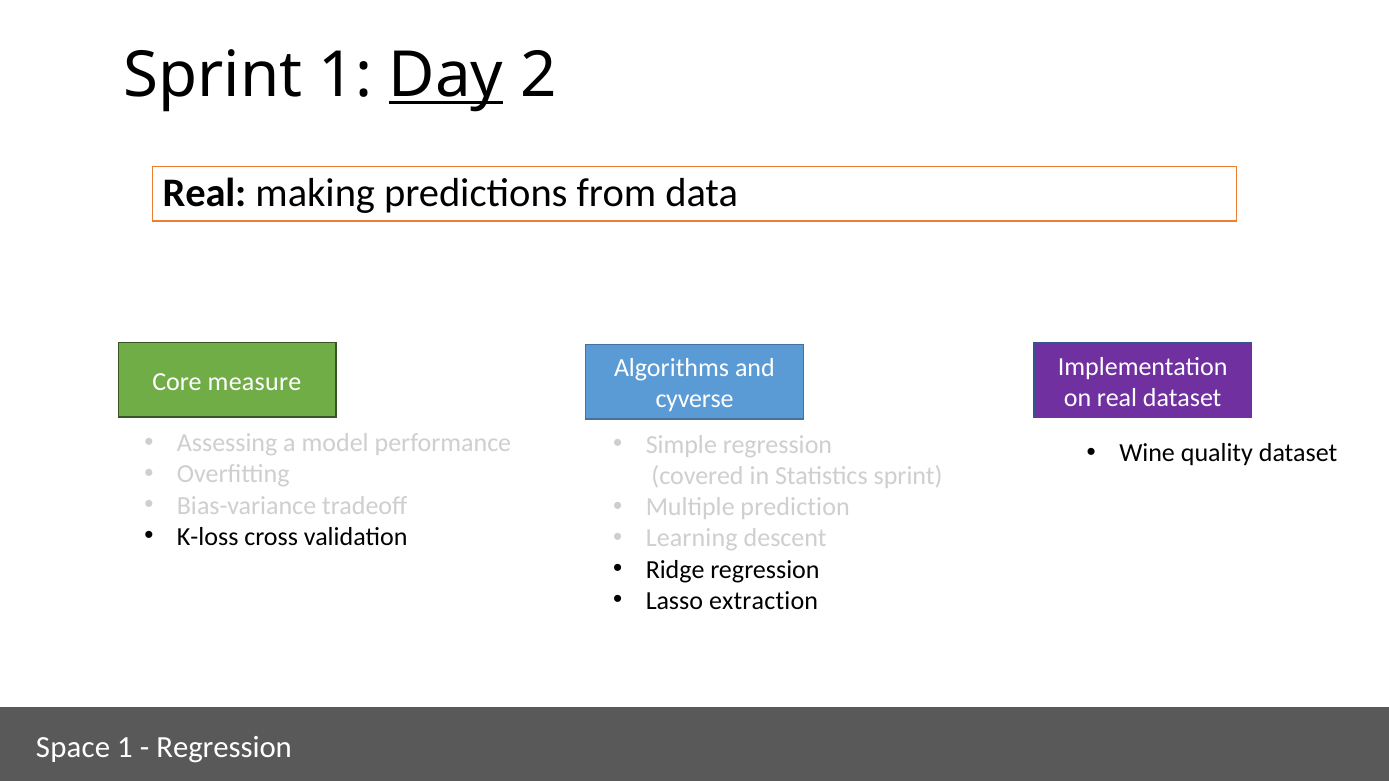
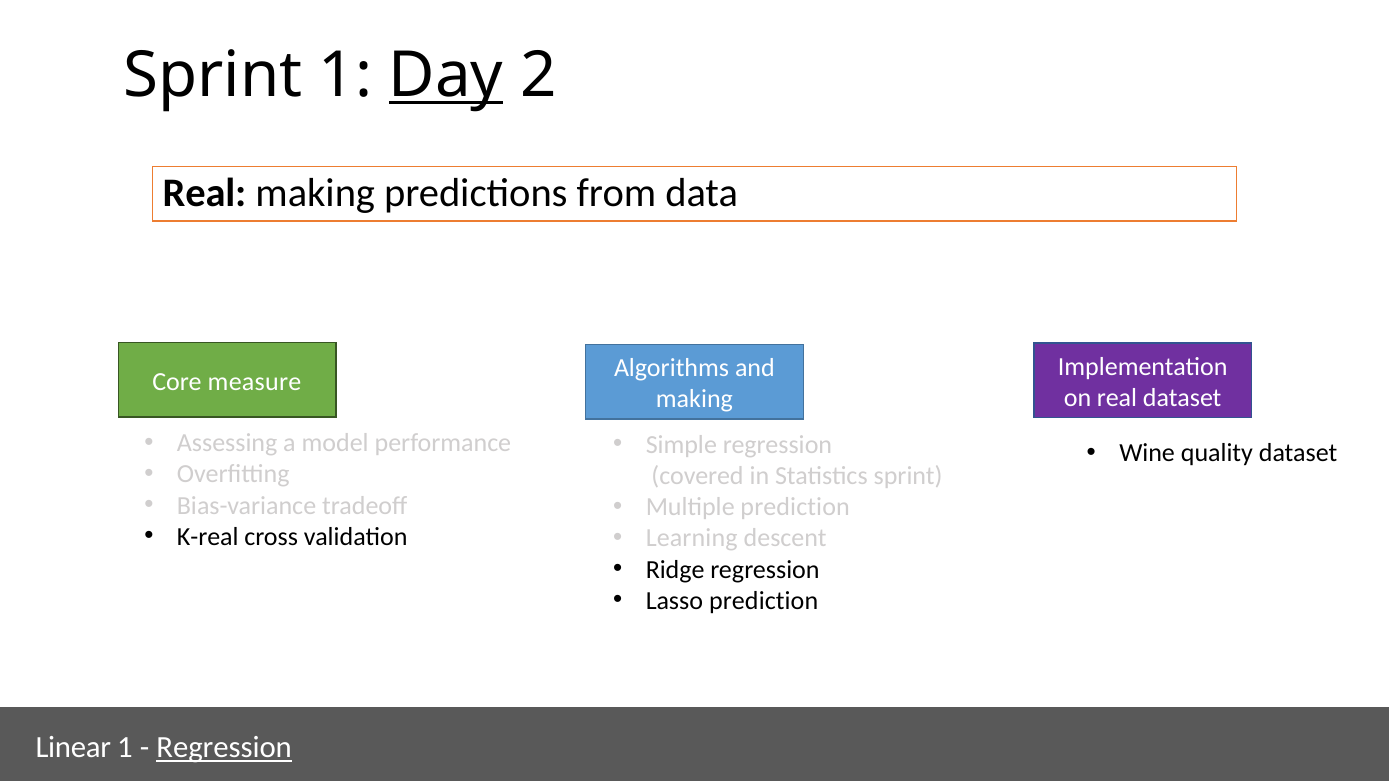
cyverse at (695, 399): cyverse -> making
K-loss: K-loss -> K-real
Lasso extraction: extraction -> prediction
Space: Space -> Linear
Regression at (224, 748) underline: none -> present
